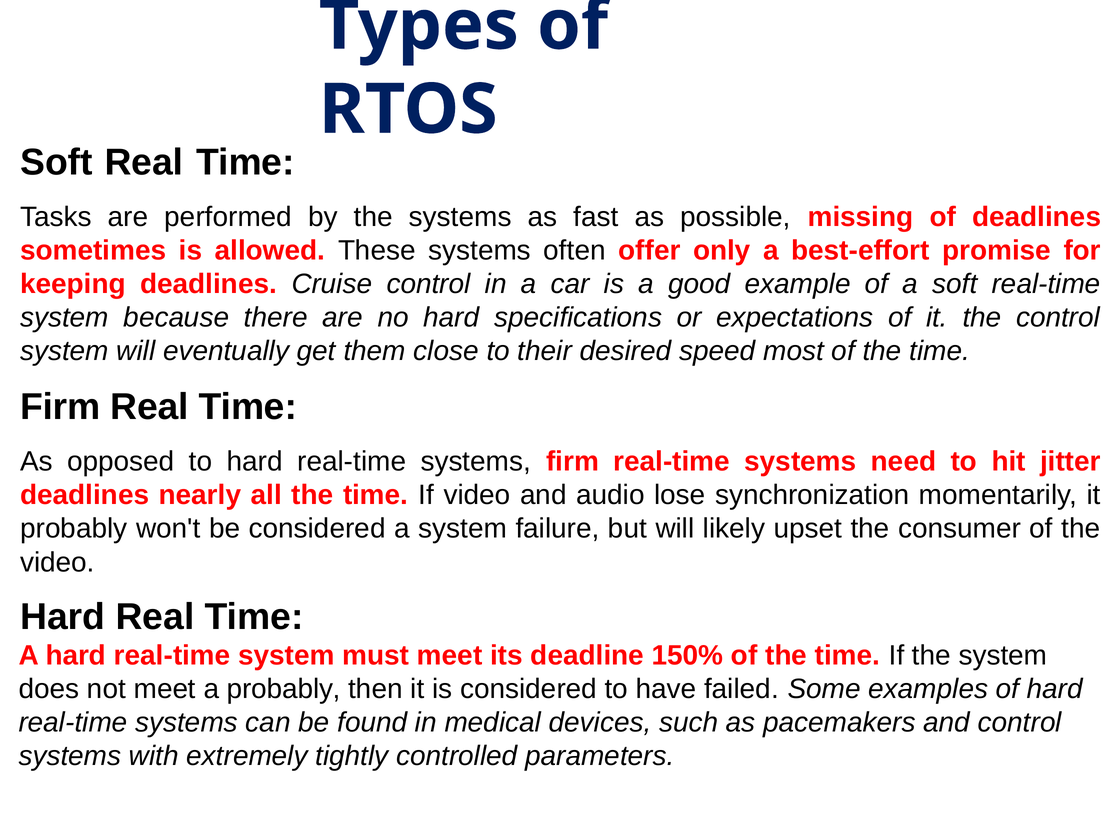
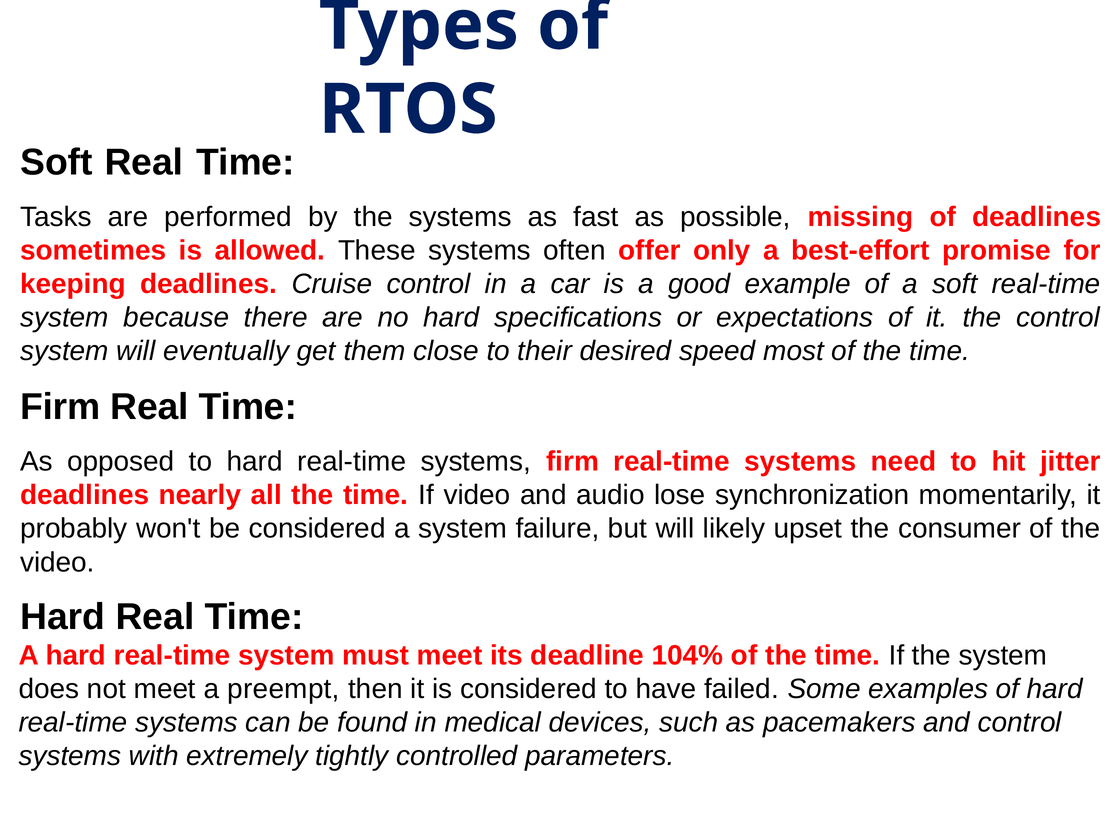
150%: 150% -> 104%
a probably: probably -> preempt
